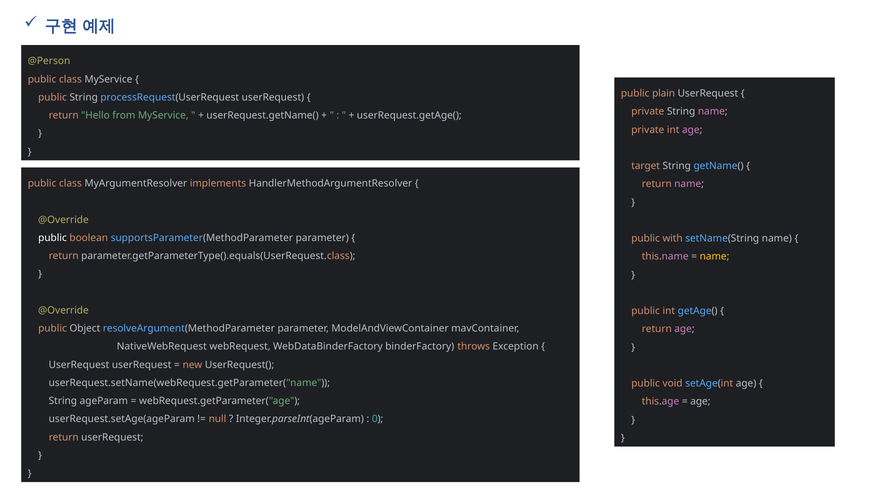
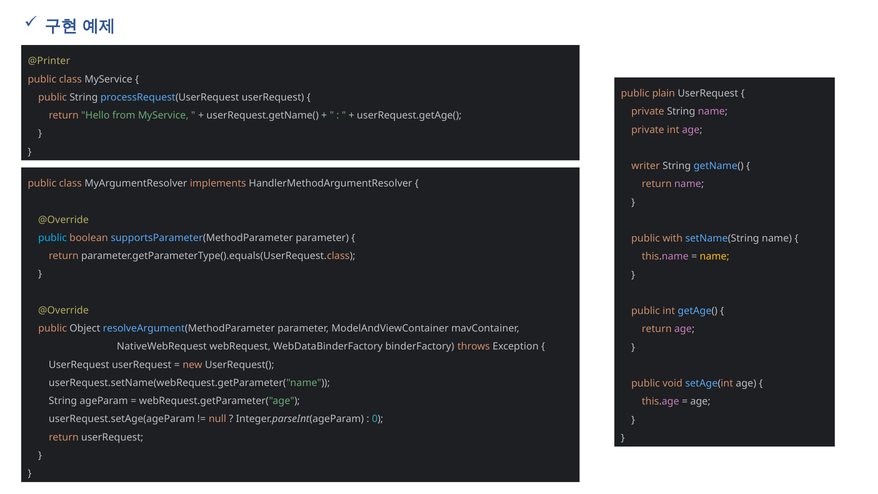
@Person: @Person -> @Printer
target: target -> writer
public at (53, 238) colour: white -> light blue
